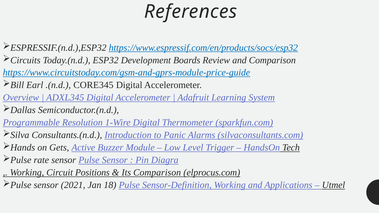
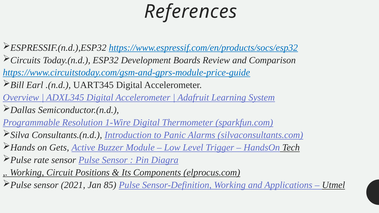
CORE345: CORE345 -> UART345
Its Comparison: Comparison -> Components
18: 18 -> 85
